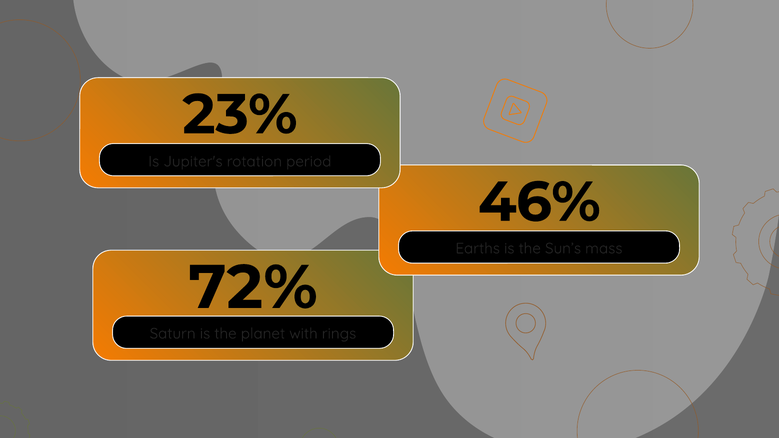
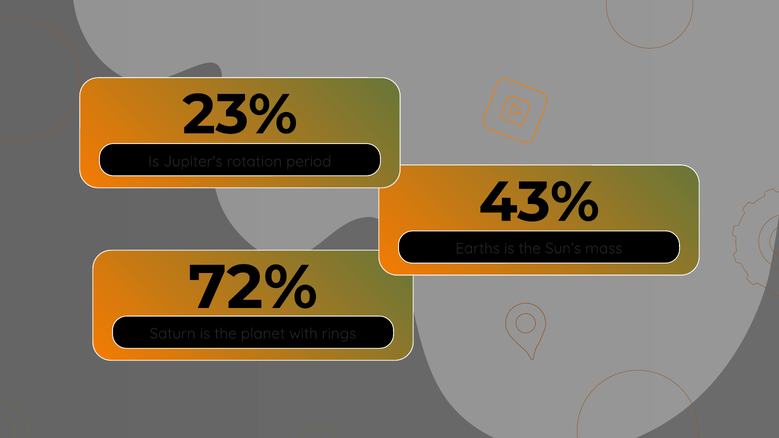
46%: 46% -> 43%
